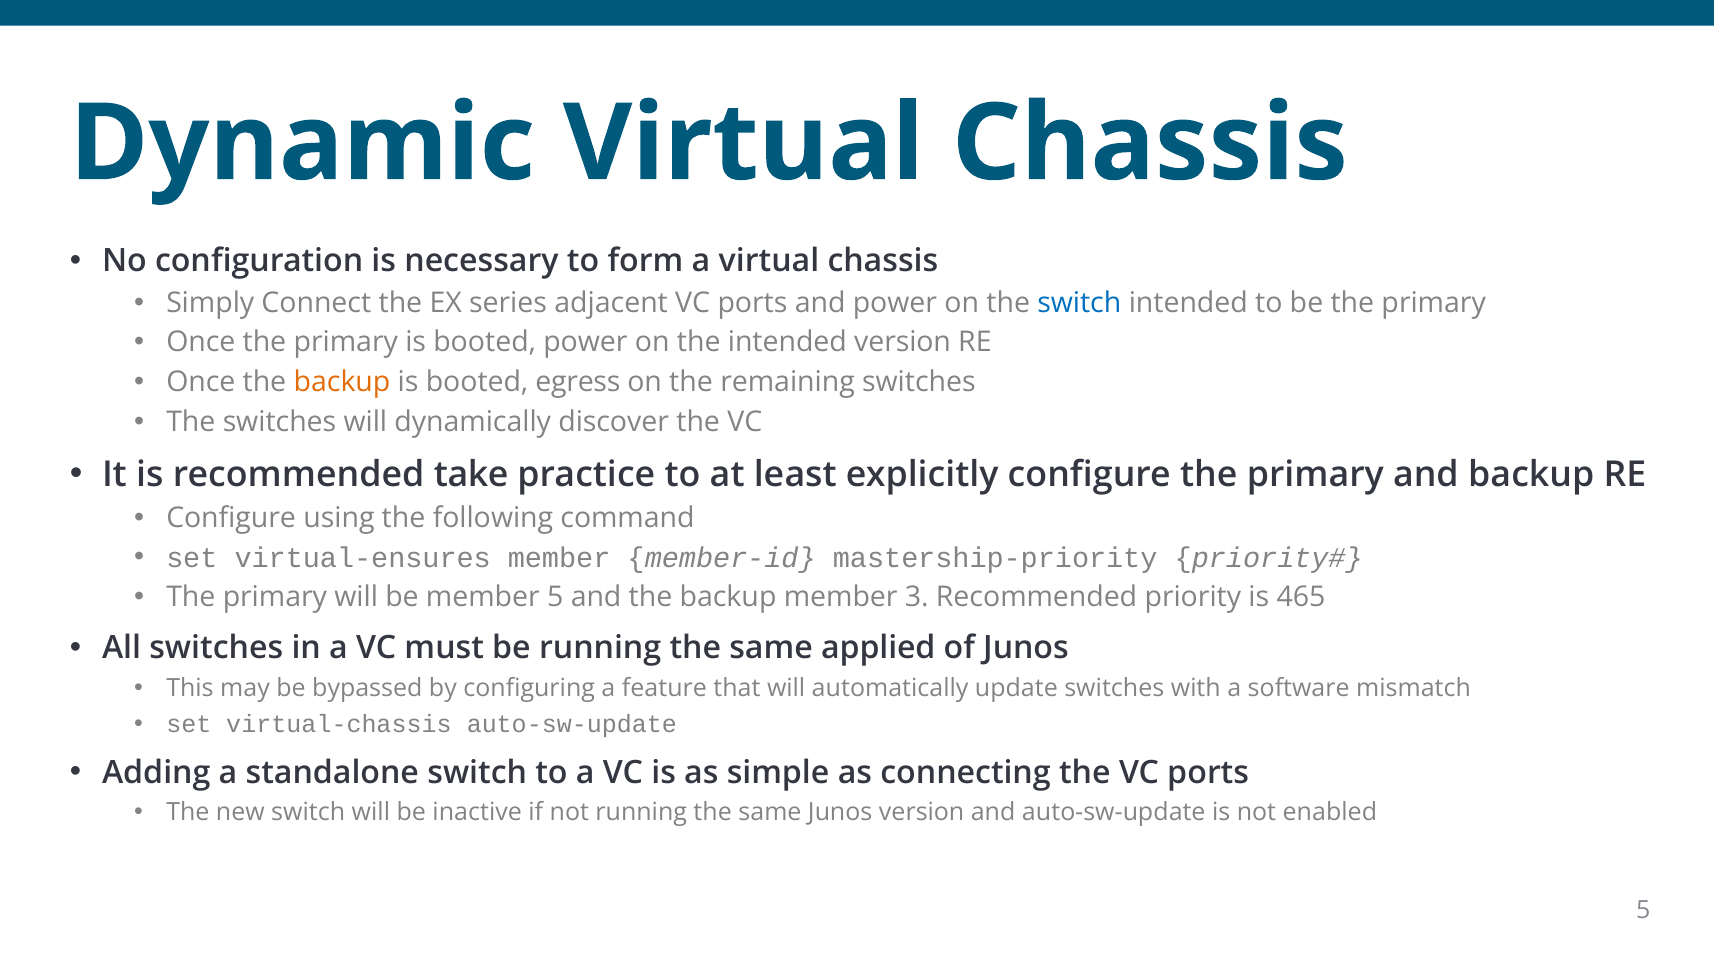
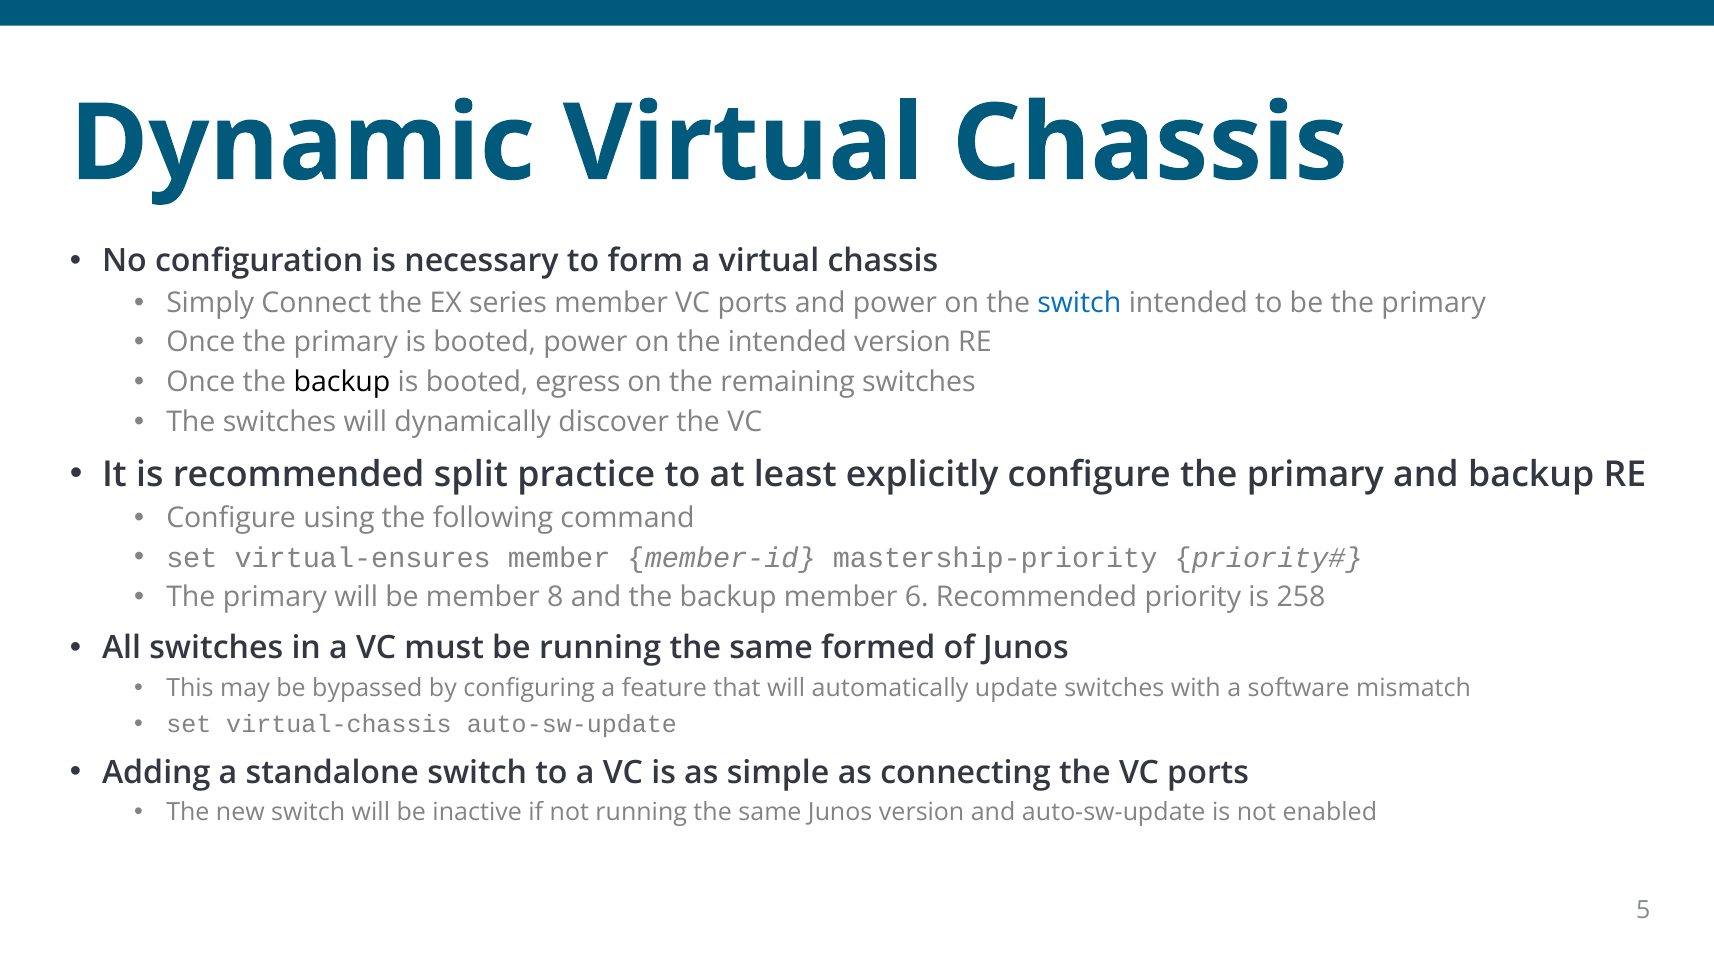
series adjacent: adjacent -> member
backup at (342, 382) colour: orange -> black
take: take -> split
member 5: 5 -> 8
3: 3 -> 6
465: 465 -> 258
applied: applied -> formed
